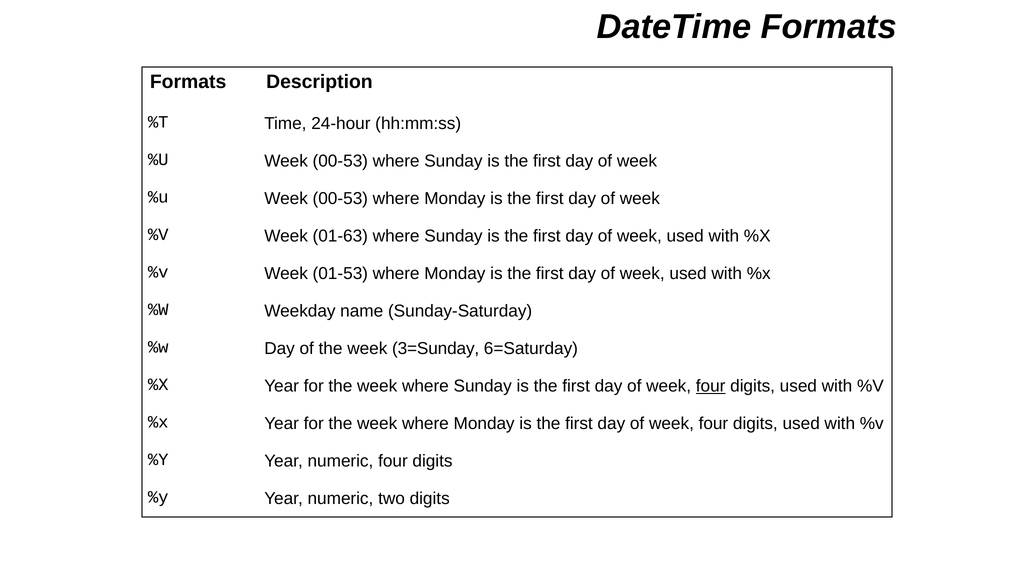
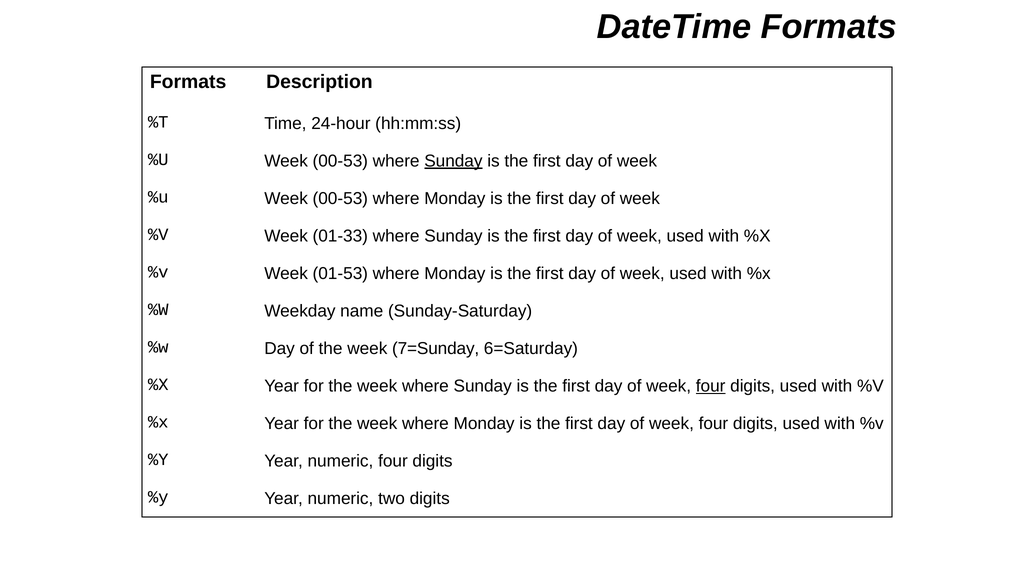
Sunday at (453, 161) underline: none -> present
01-63: 01-63 -> 01-33
3=Sunday: 3=Sunday -> 7=Sunday
